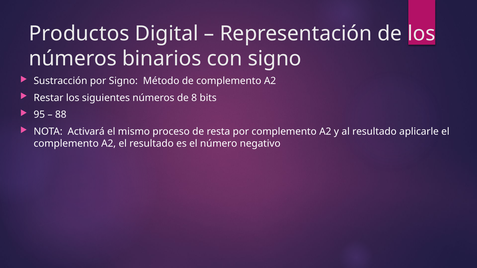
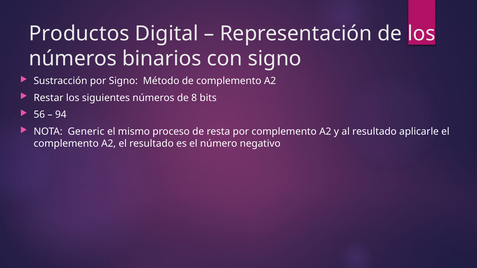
95: 95 -> 56
88: 88 -> 94
Activará: Activará -> Generic
